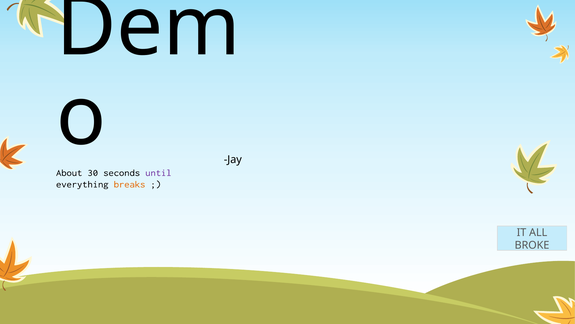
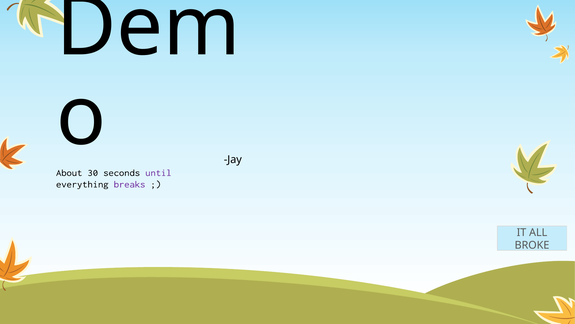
breaks colour: orange -> purple
